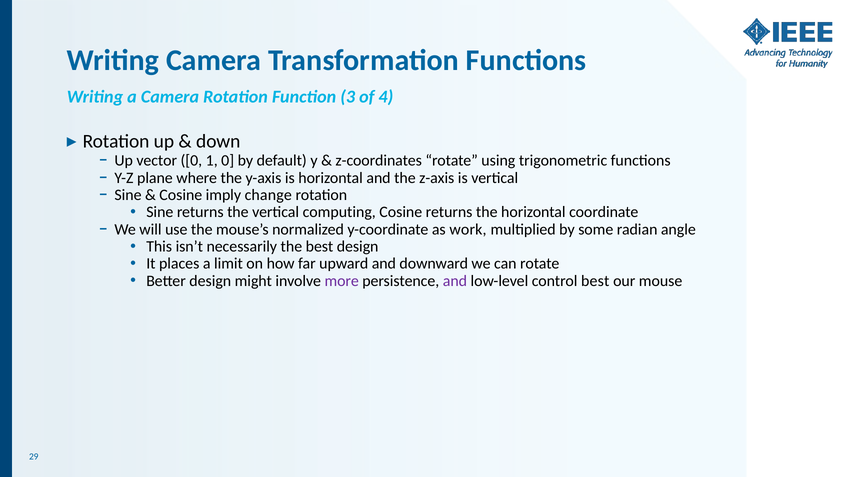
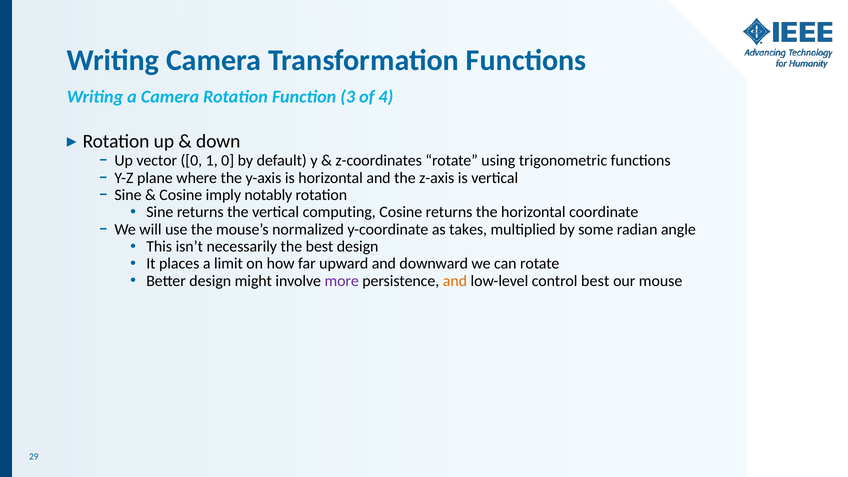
change: change -> notably
work: work -> takes
and at (455, 281) colour: purple -> orange
